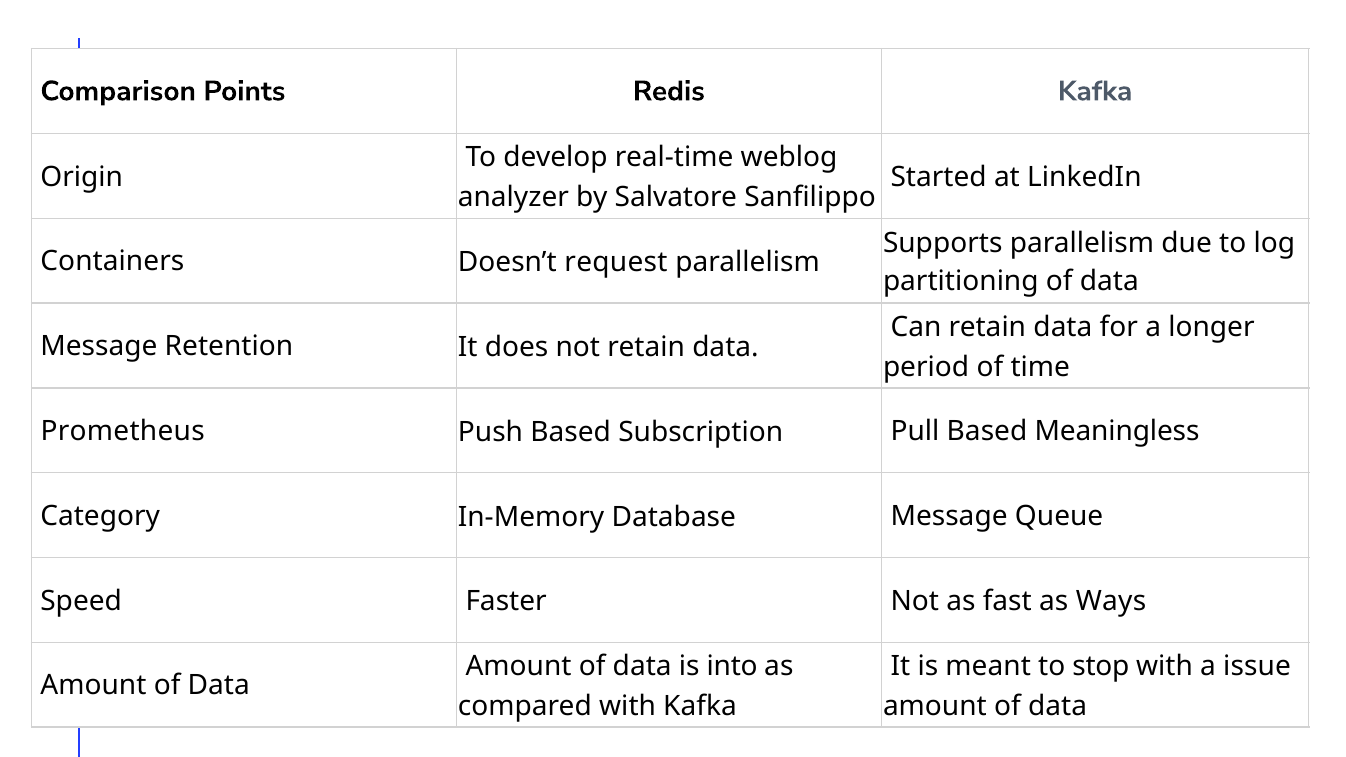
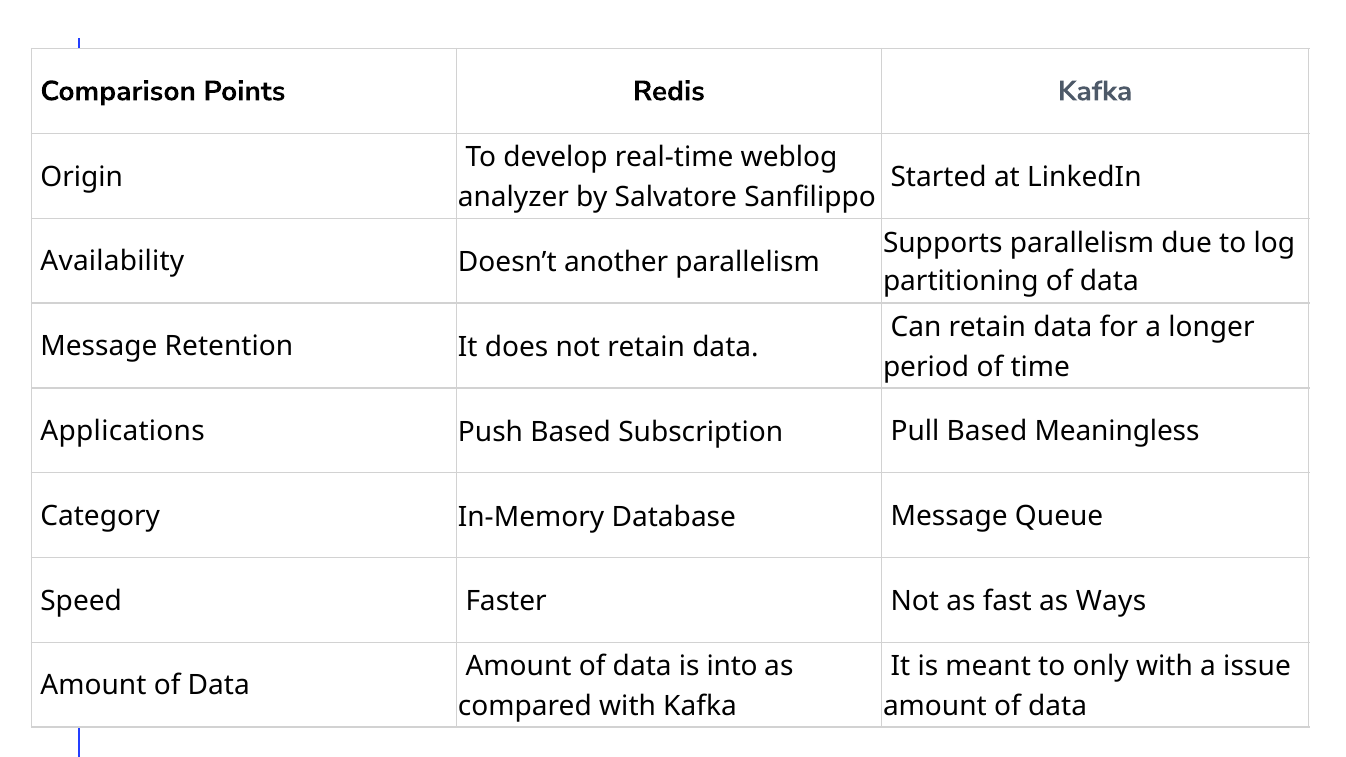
Containers: Containers -> Availability
request: request -> another
Prometheus: Prometheus -> Applications
stop: stop -> only
